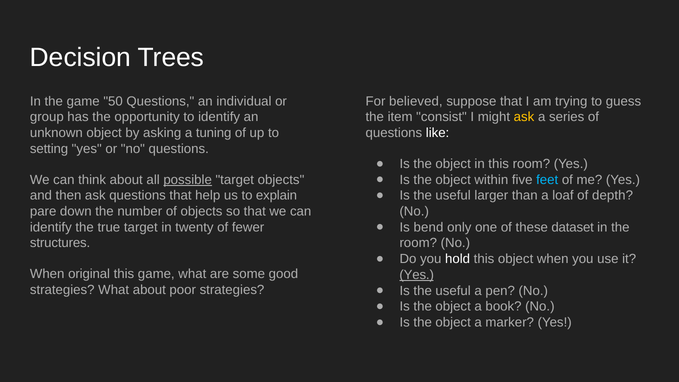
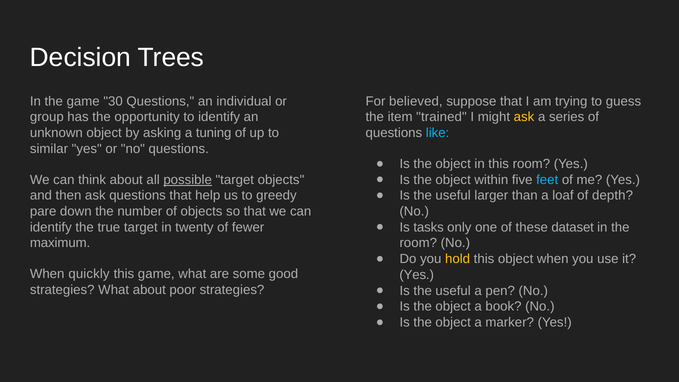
50: 50 -> 30
consist: consist -> trained
like colour: white -> light blue
setting: setting -> similar
explain: explain -> greedy
bend: bend -> tasks
structures: structures -> maximum
hold colour: white -> yellow
original: original -> quickly
Yes at (417, 275) underline: present -> none
